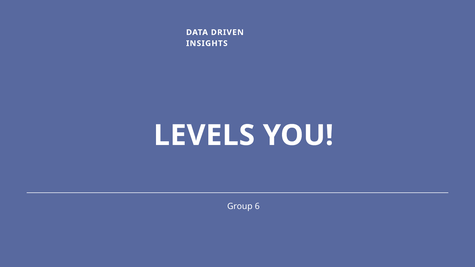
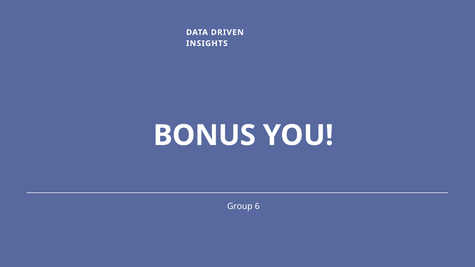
LEVELS: LEVELS -> BONUS
